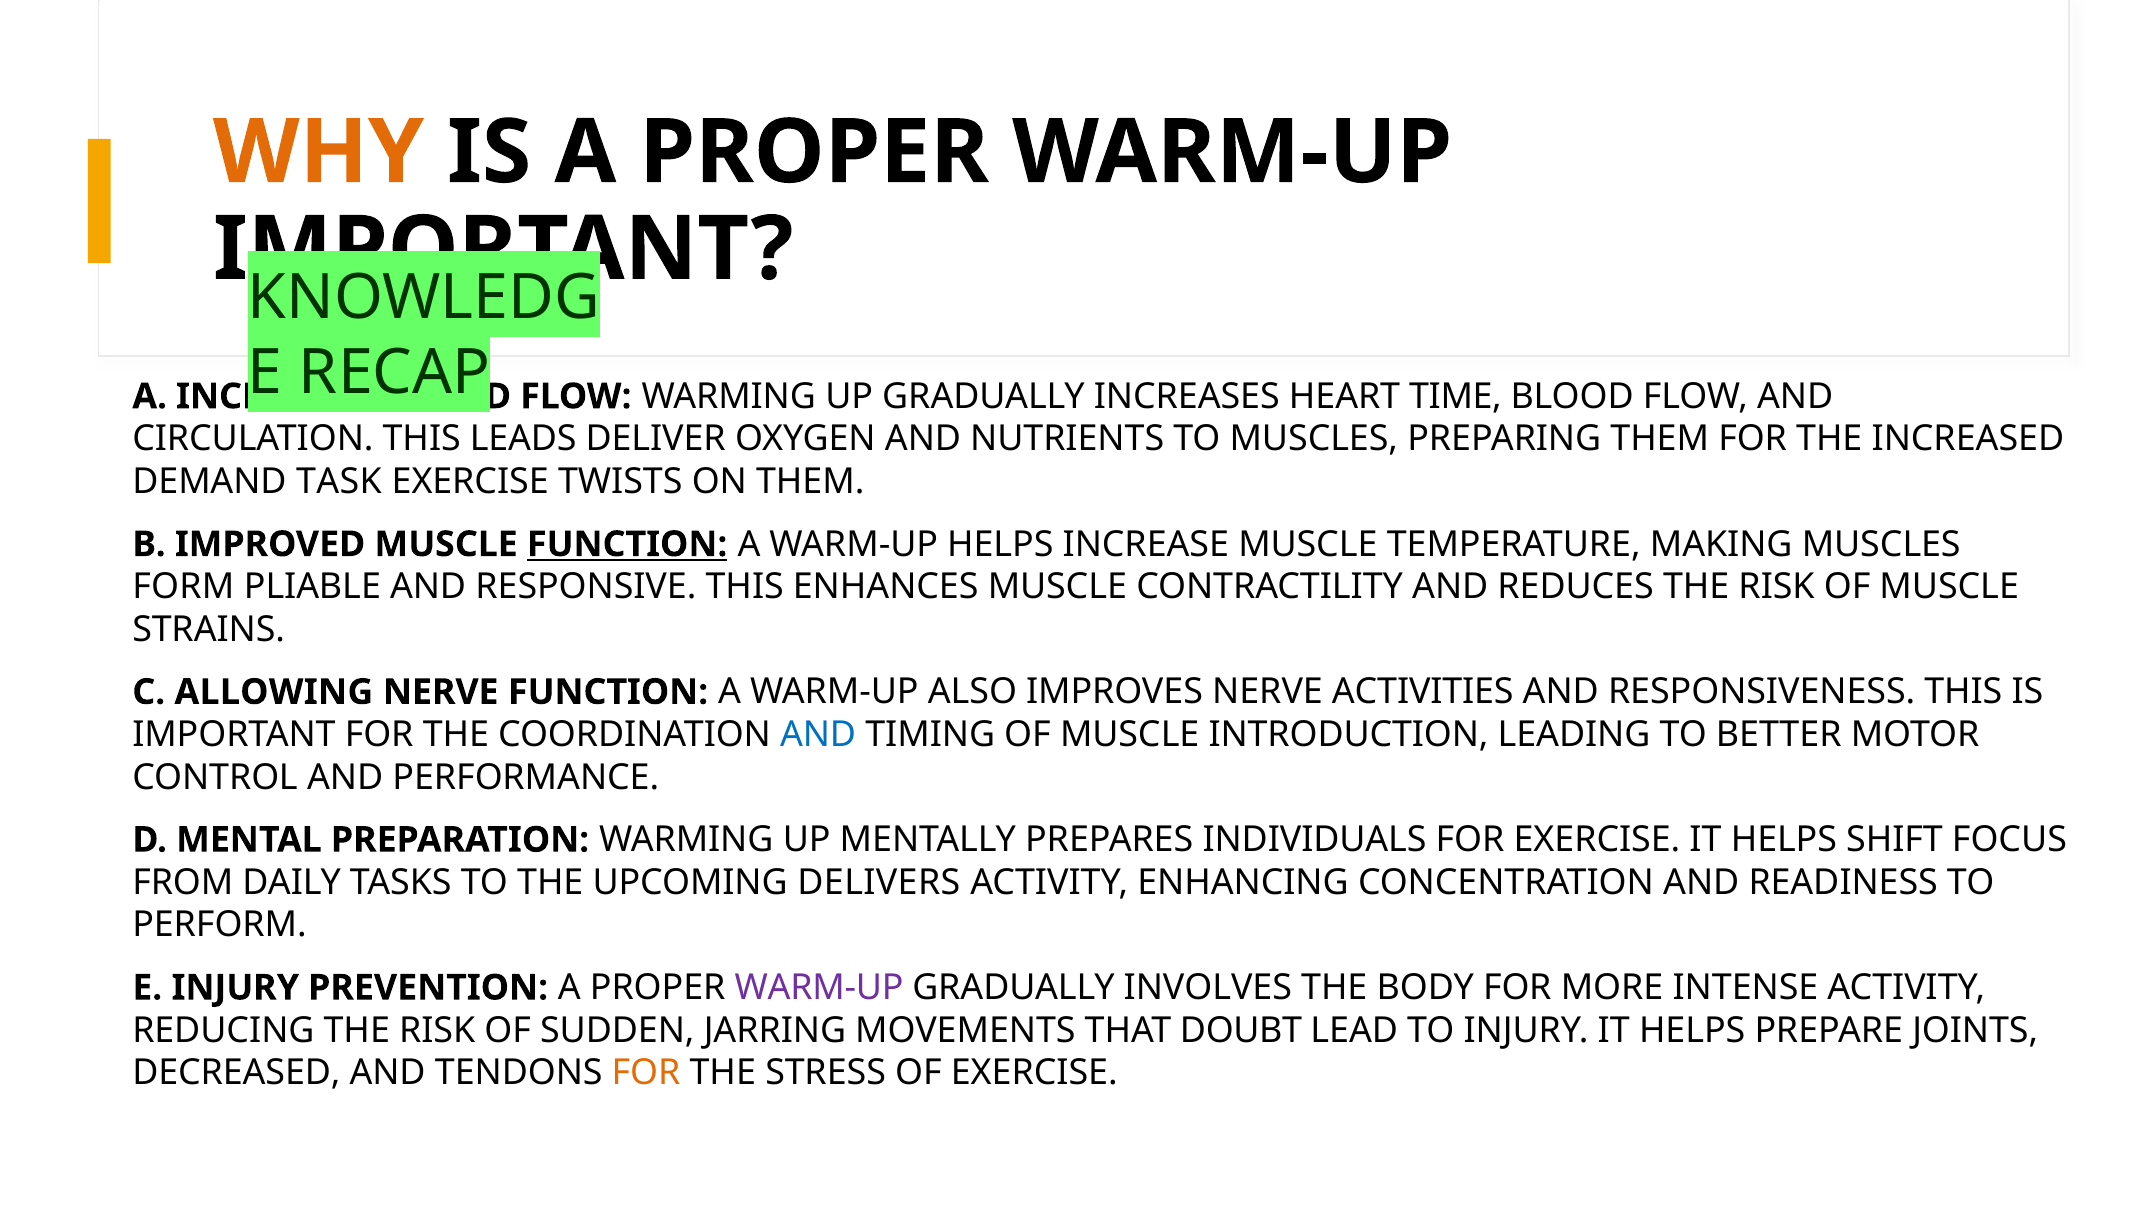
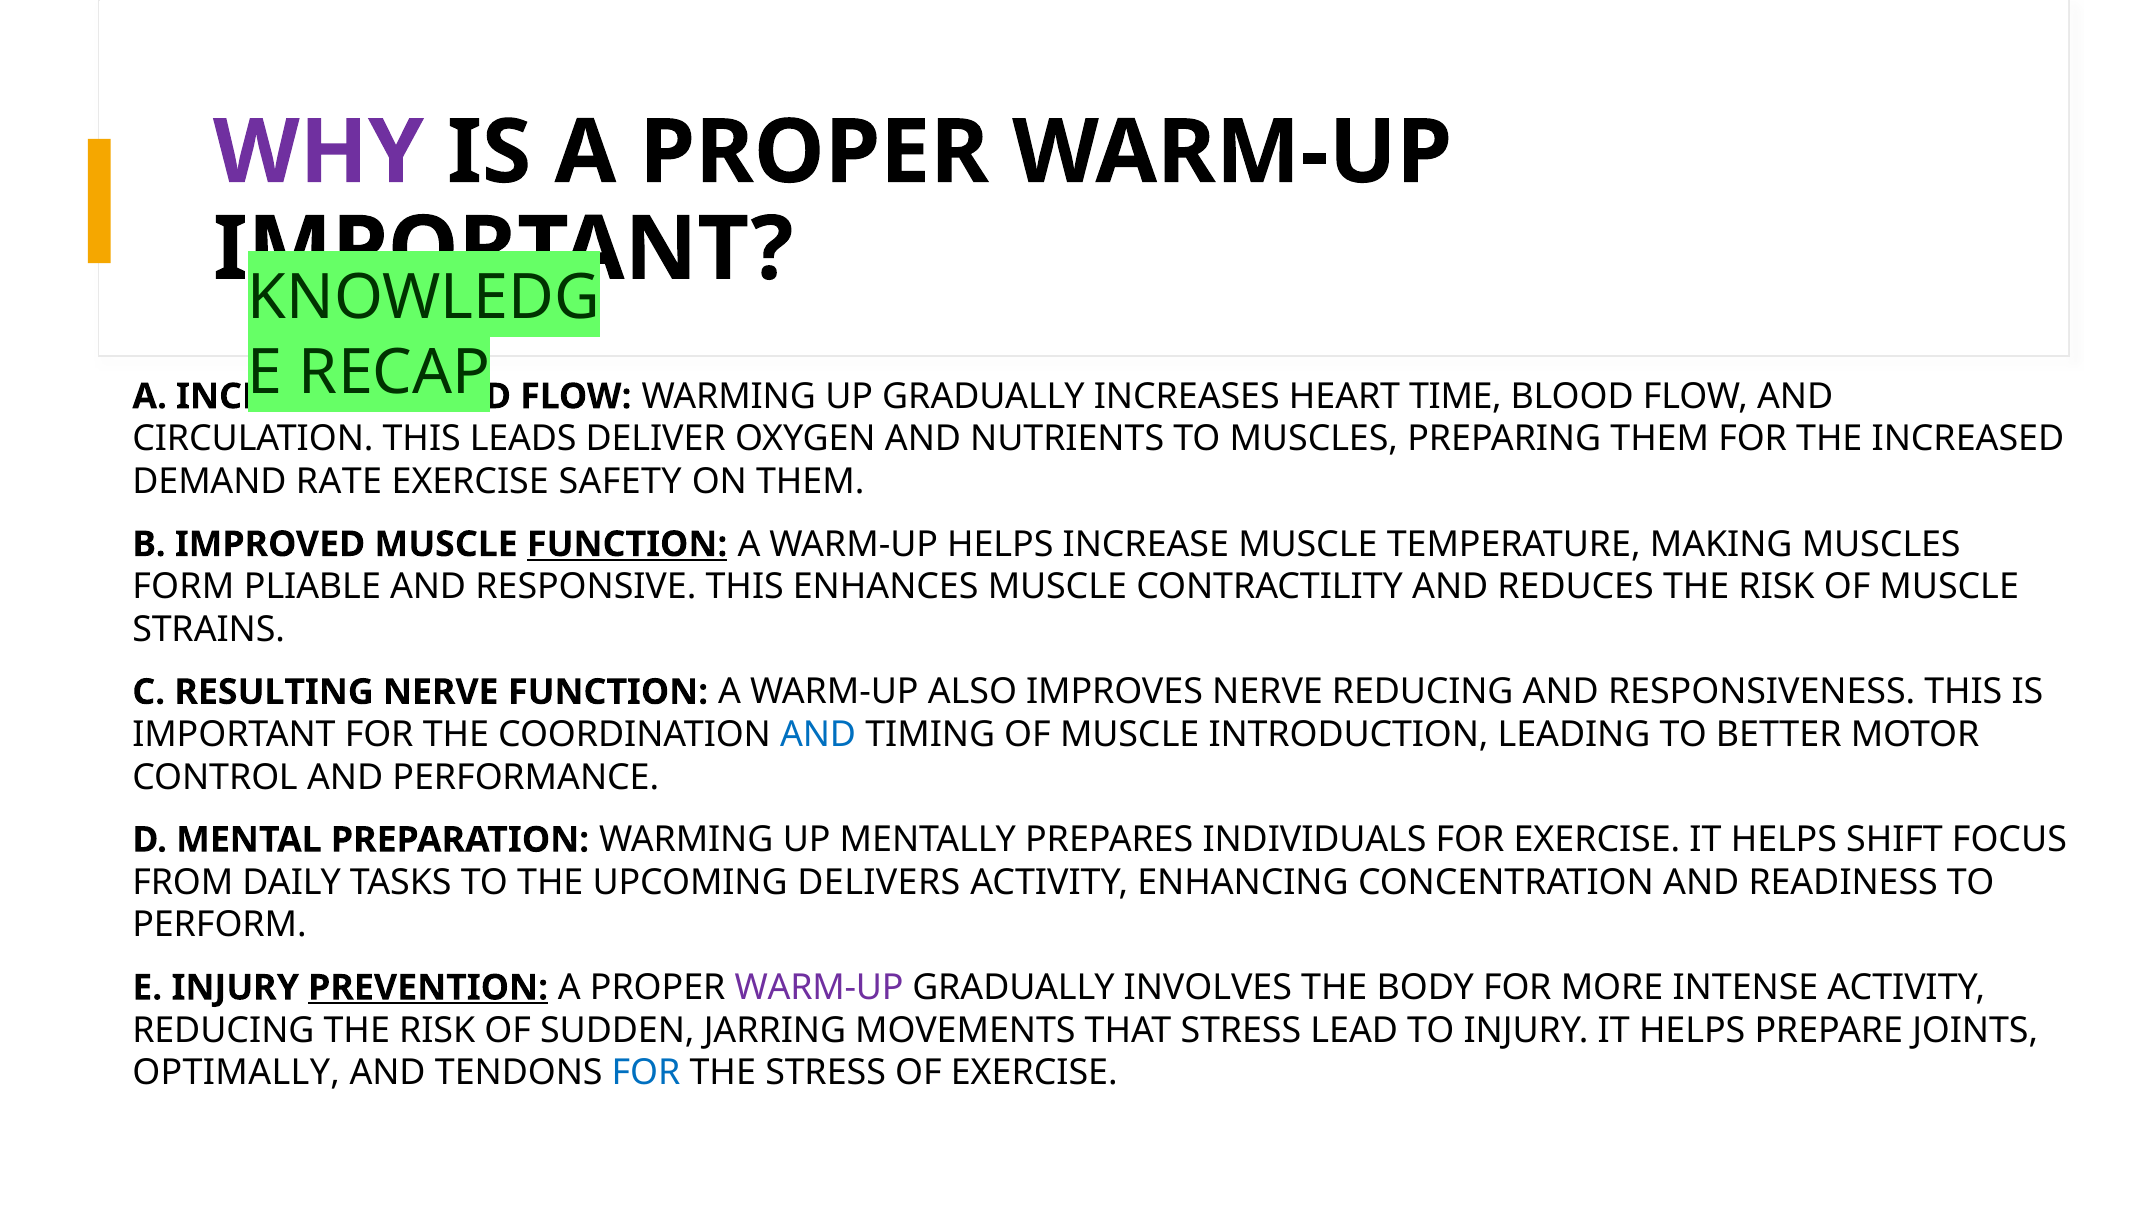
WHY colour: orange -> purple
TASK: TASK -> RATE
TWISTS: TWISTS -> SAFETY
ALLOWING: ALLOWING -> RESULTING
NERVE ACTIVITIES: ACTIVITIES -> REDUCING
PREVENTION underline: none -> present
THAT DOUBT: DOUBT -> STRESS
DECREASED: DECREASED -> OPTIMALLY
FOR at (646, 1073) colour: orange -> blue
